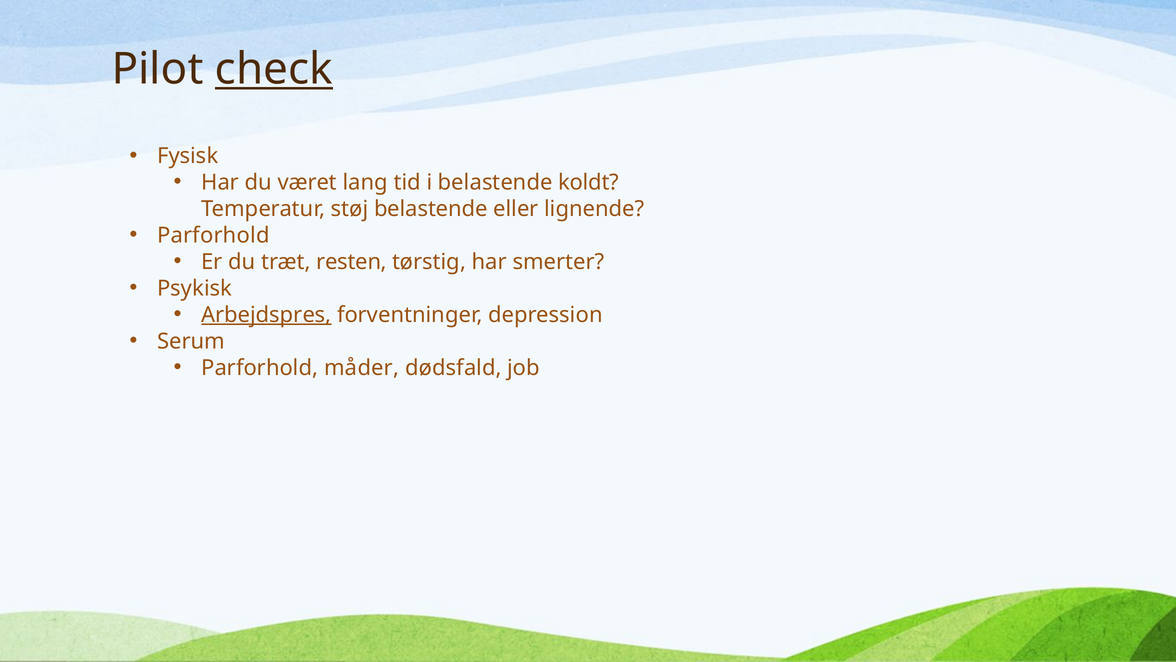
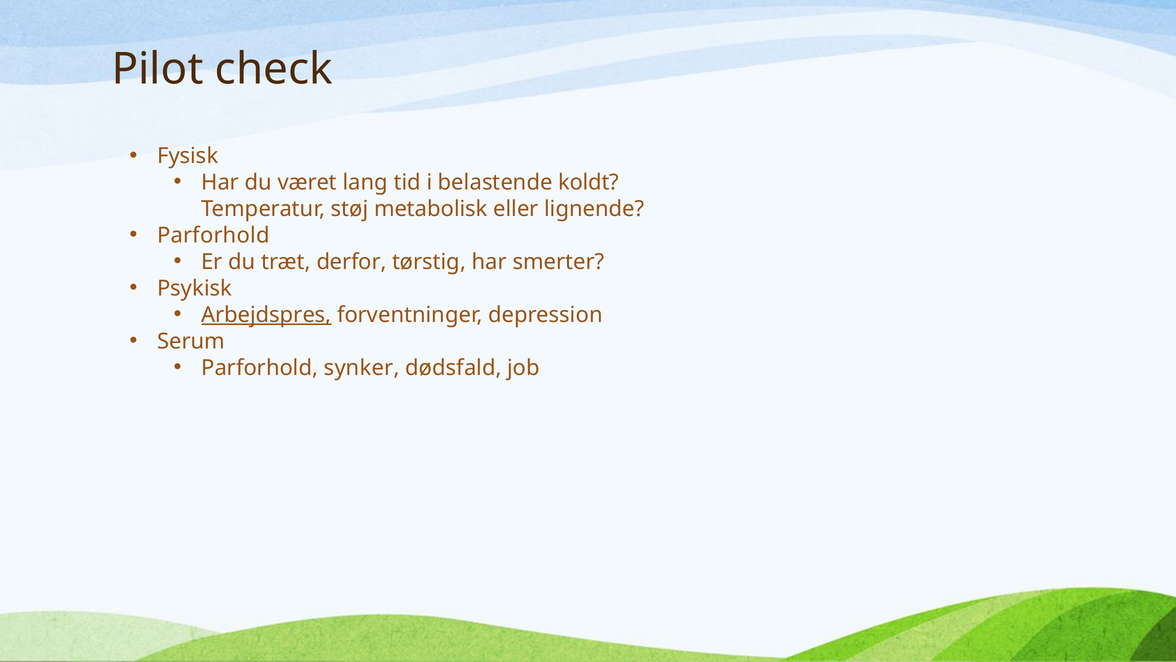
check underline: present -> none
støj belastende: belastende -> metabolisk
resten: resten -> derfor
måder: måder -> synker
